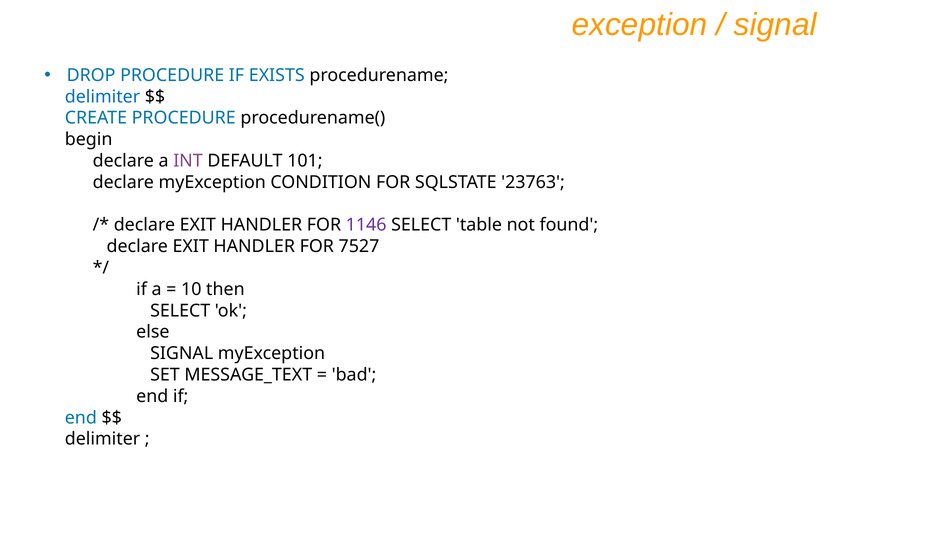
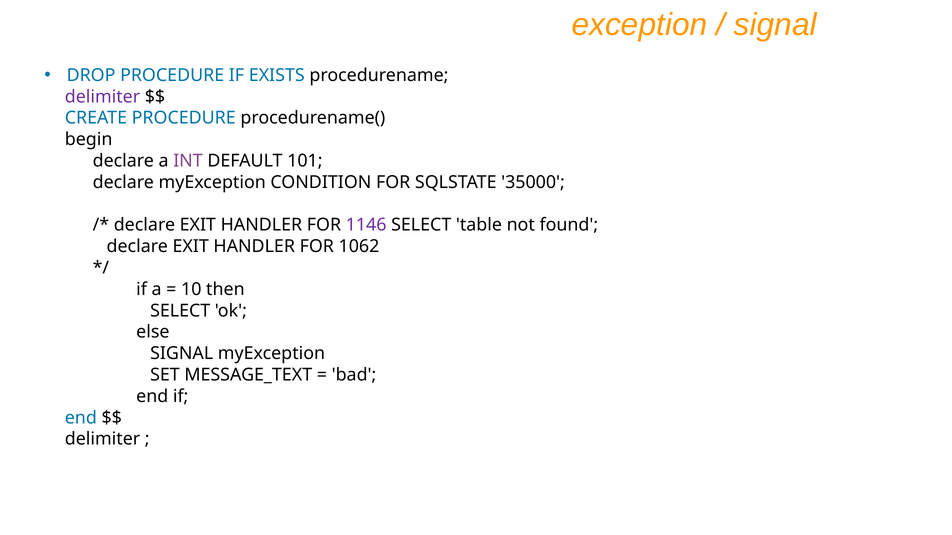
delimiter at (103, 97) colour: blue -> purple
23763: 23763 -> 35000
7527: 7527 -> 1062
